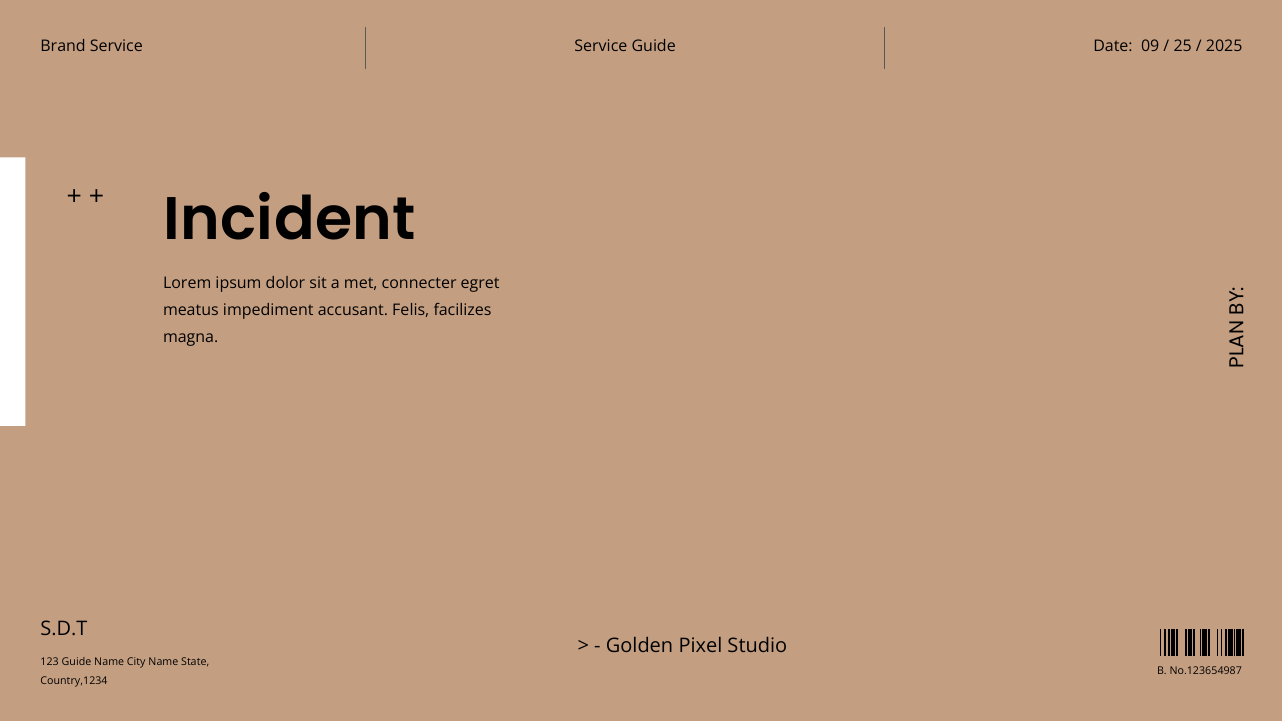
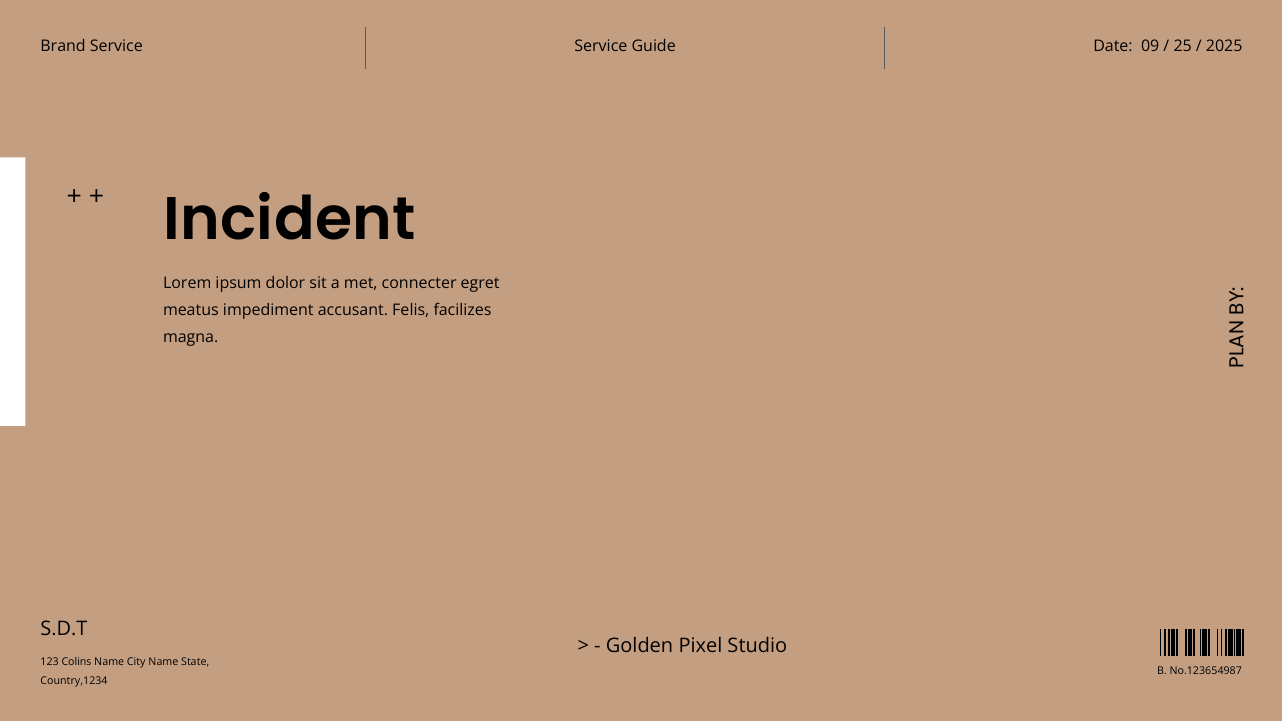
123 Guide: Guide -> Colins
